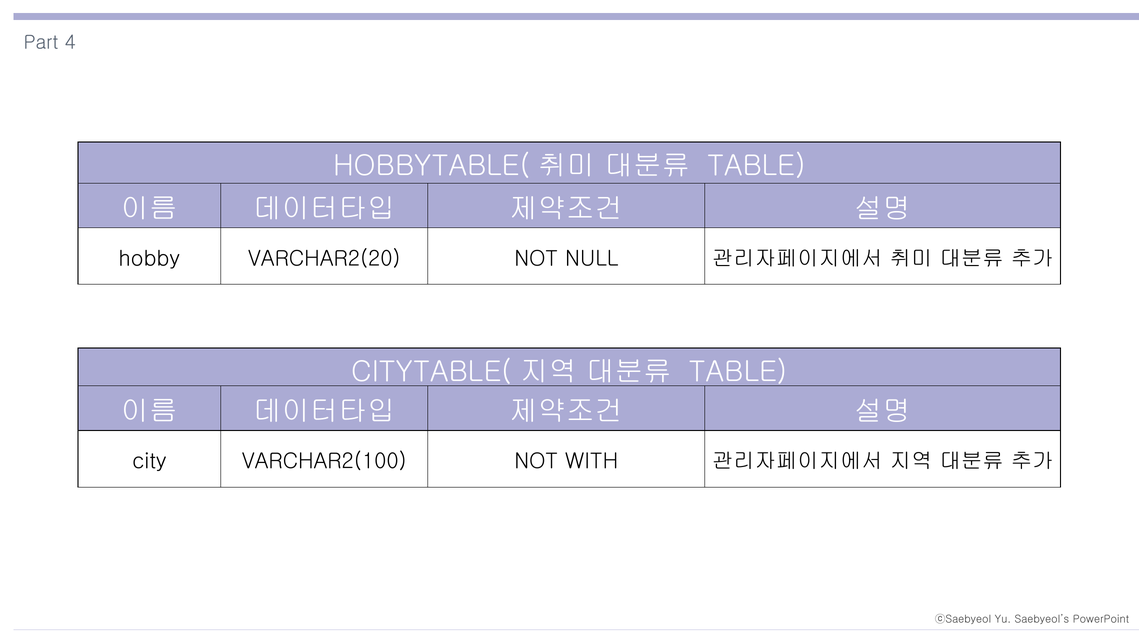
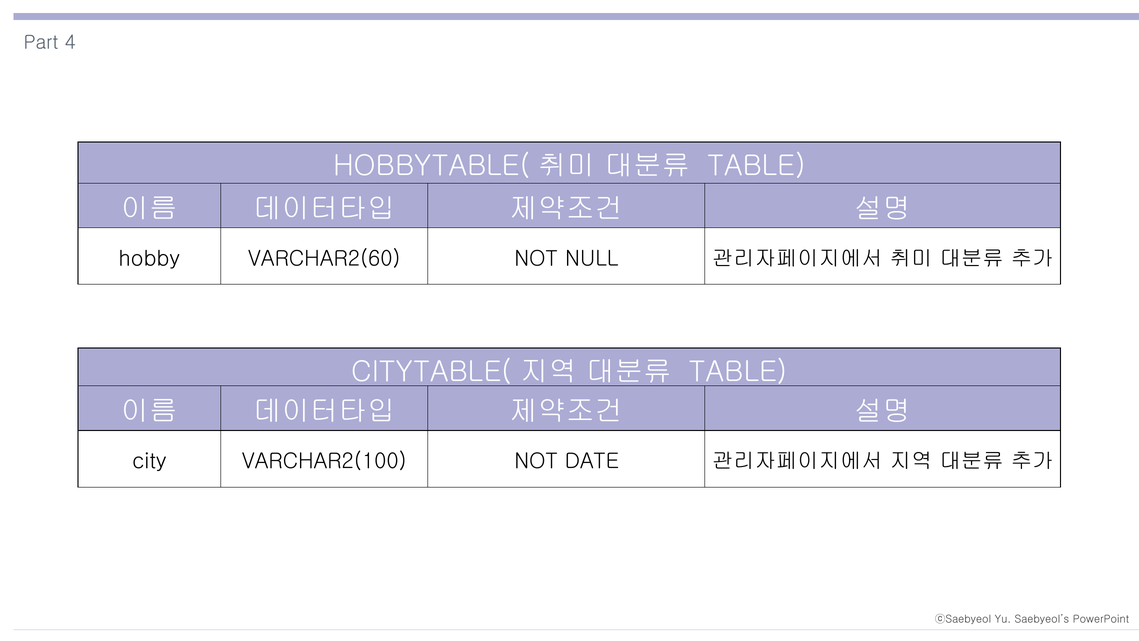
VARCHAR2(20: VARCHAR2(20 -> VARCHAR2(60
WITH: WITH -> DATE
